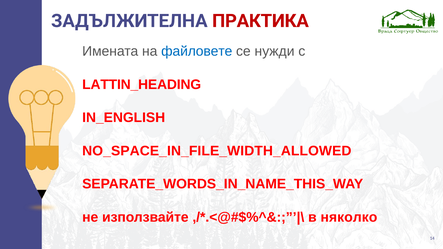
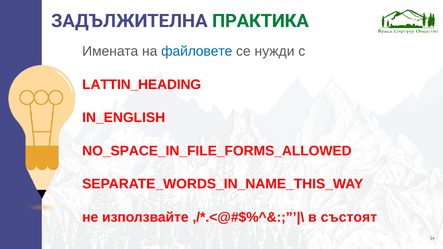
ПРАКТИКА colour: red -> green
NO_SPACE_IN_FILE_WIDTH_ALLOWED: NO_SPACE_IN_FILE_WIDTH_ALLOWED -> NO_SPACE_IN_FILE_FORMS_ALLOWED
няколко: няколко -> състоят
